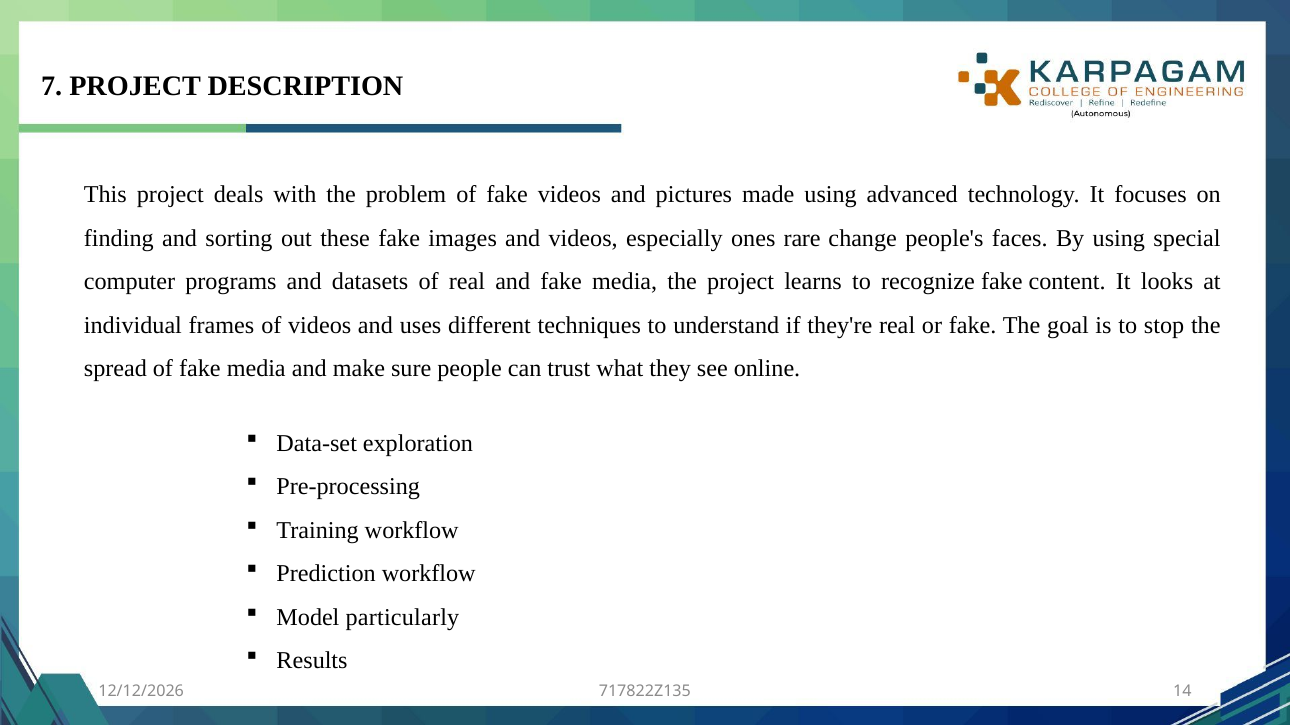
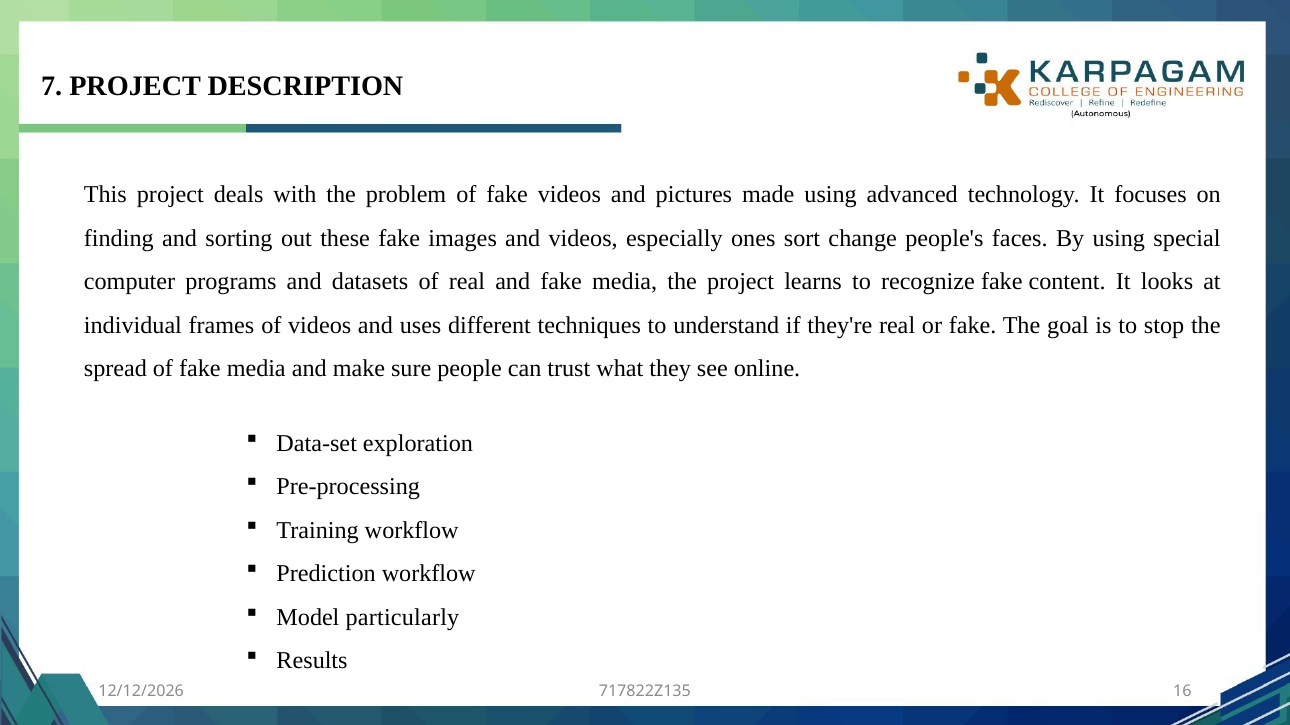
rare: rare -> sort
14: 14 -> 16
